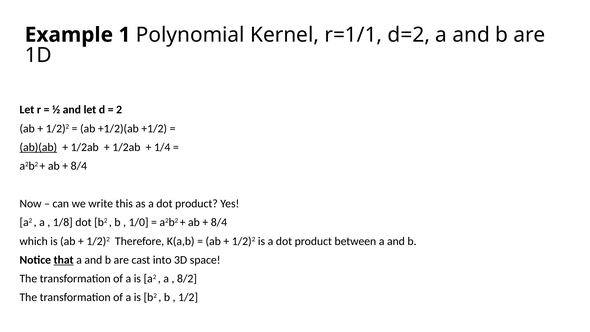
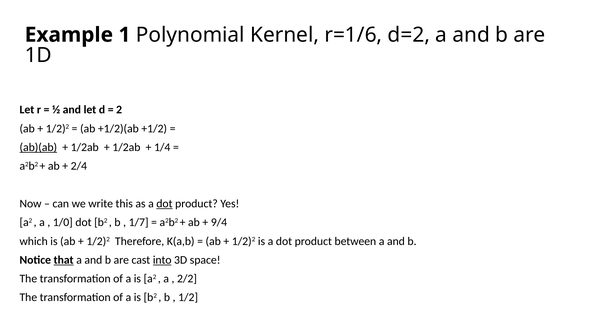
r=1/1: r=1/1 -> r=1/6
8/4 at (79, 166): 8/4 -> 2/4
dot at (164, 204) underline: none -> present
1/8: 1/8 -> 1/0
1/0: 1/0 -> 1/7
8/4 at (219, 222): 8/4 -> 9/4
into underline: none -> present
8/2: 8/2 -> 2/2
